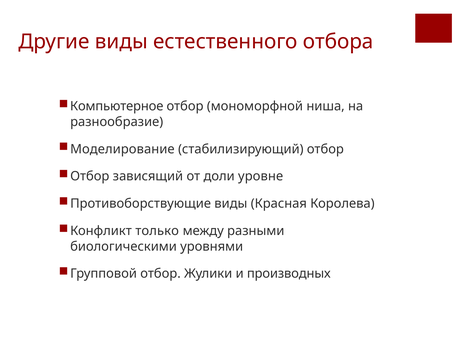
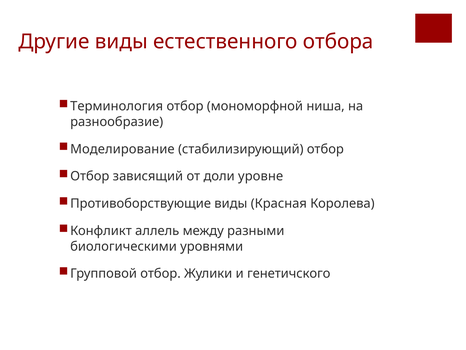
Компьютерное: Компьютерное -> Терминология
только: только -> аллель
производных: производных -> генетичского
